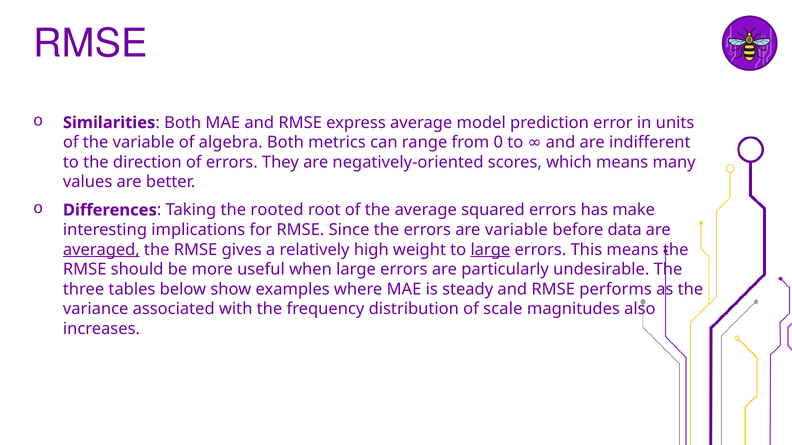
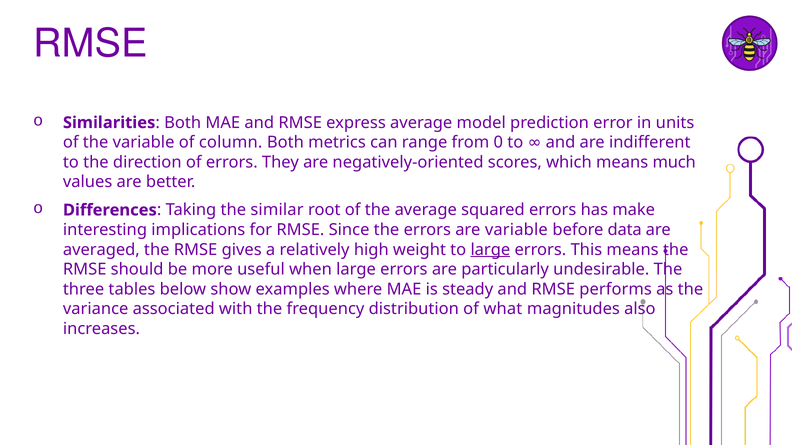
algebra: algebra -> column
many: many -> much
rooted: rooted -> similar
averaged underline: present -> none
scale: scale -> what
